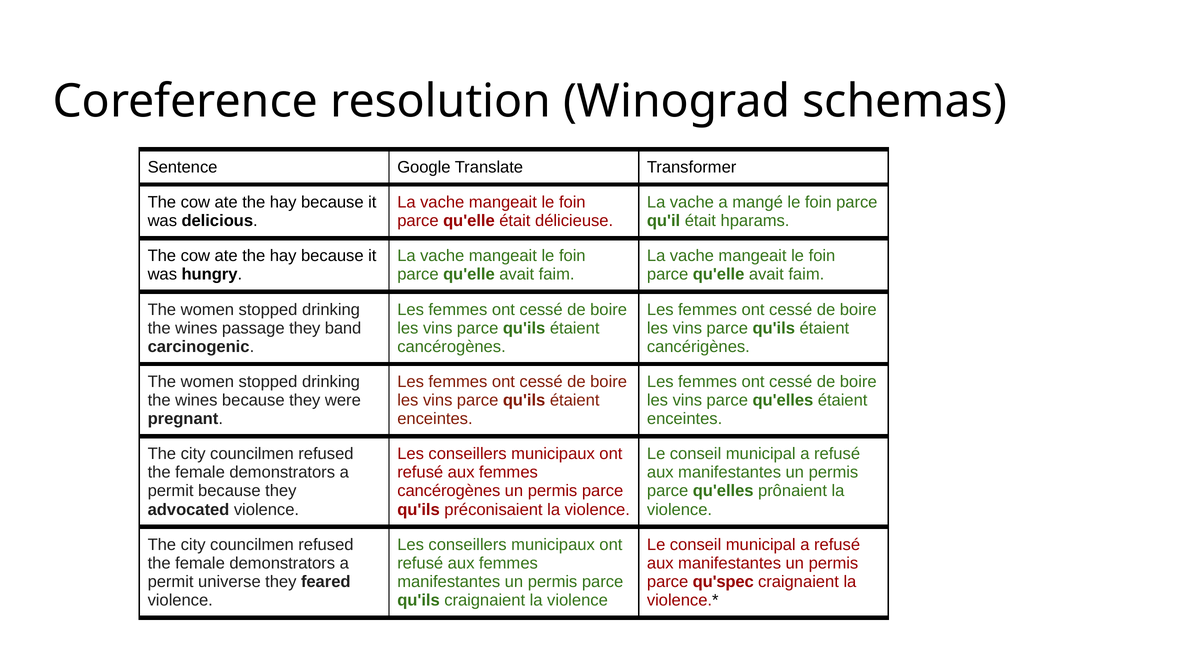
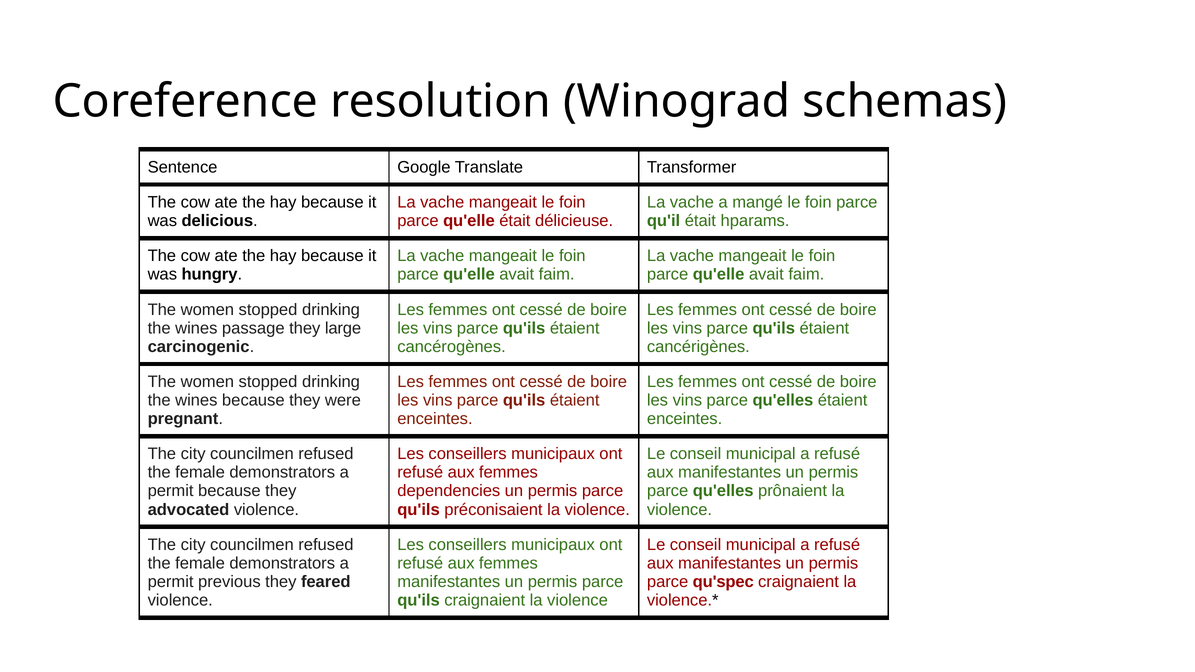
band: band -> large
cancérogènes at (449, 491): cancérogènes -> dependencies
universe: universe -> previous
